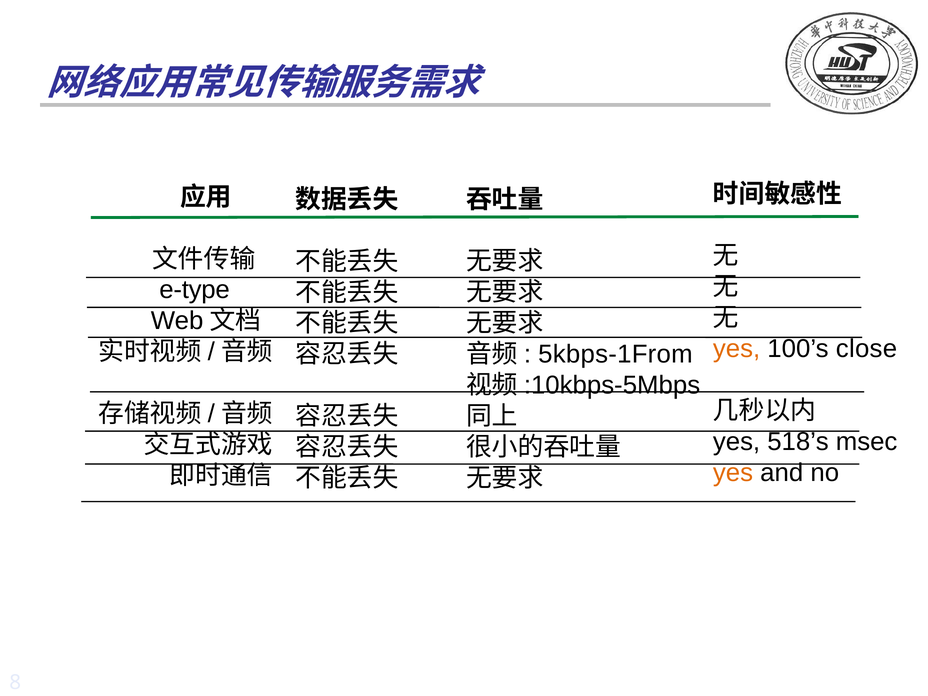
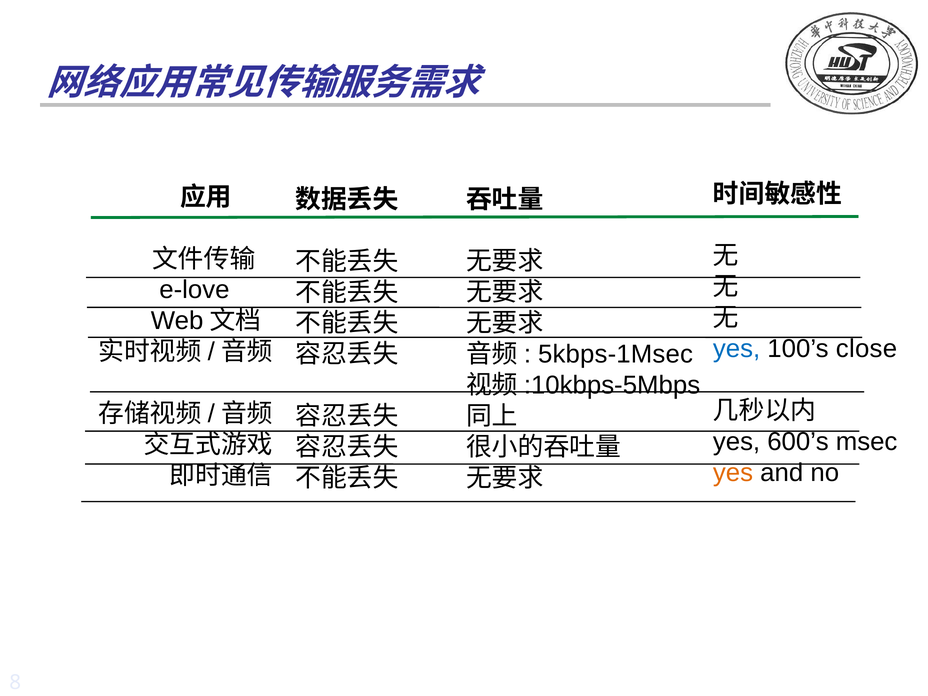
e-type: e-type -> e-love
yes at (737, 349) colour: orange -> blue
5kbps-1From: 5kbps-1From -> 5kbps-1Msec
518’s: 518’s -> 600’s
